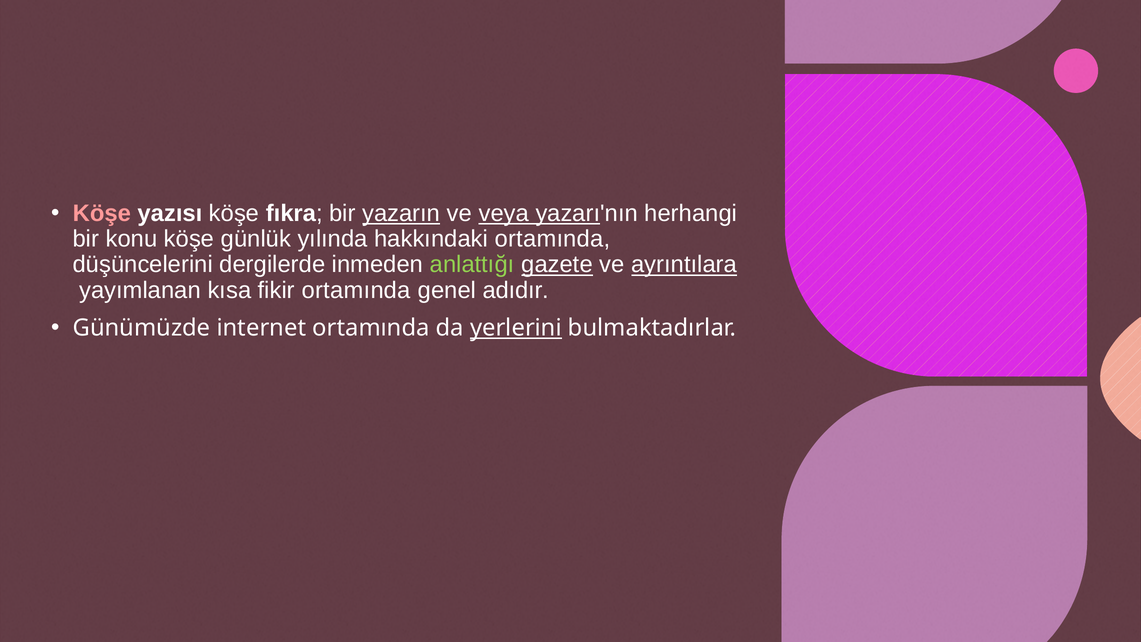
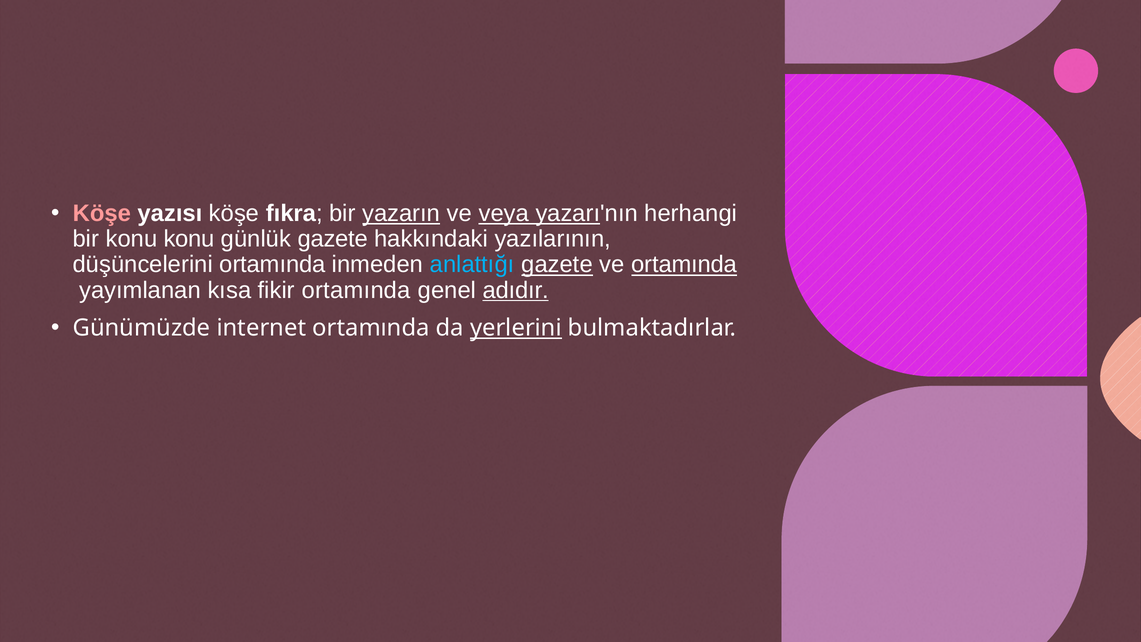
konu köşe: köşe -> konu
günlük yılında: yılında -> gazete
hakkındaki ortamında: ortamında -> yazılarının
düşüncelerini dergilerde: dergilerde -> ortamında
anlattığı colour: light green -> light blue
ve ayrıntılara: ayrıntılara -> ortamında
adıdır underline: none -> present
